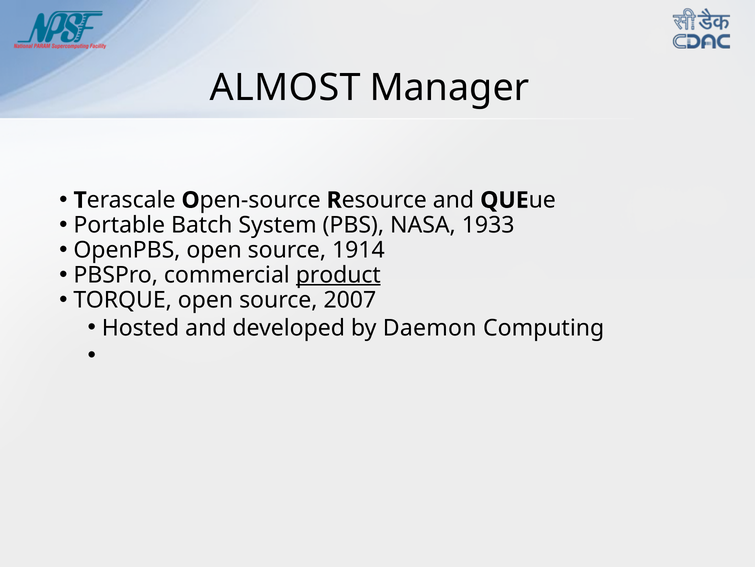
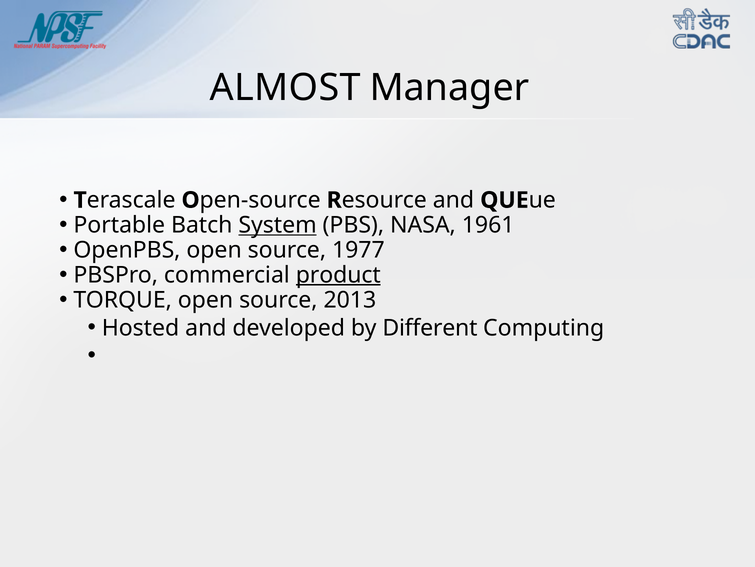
System underline: none -> present
1933: 1933 -> 1961
1914: 1914 -> 1977
2007: 2007 -> 2013
Daemon: Daemon -> Different
